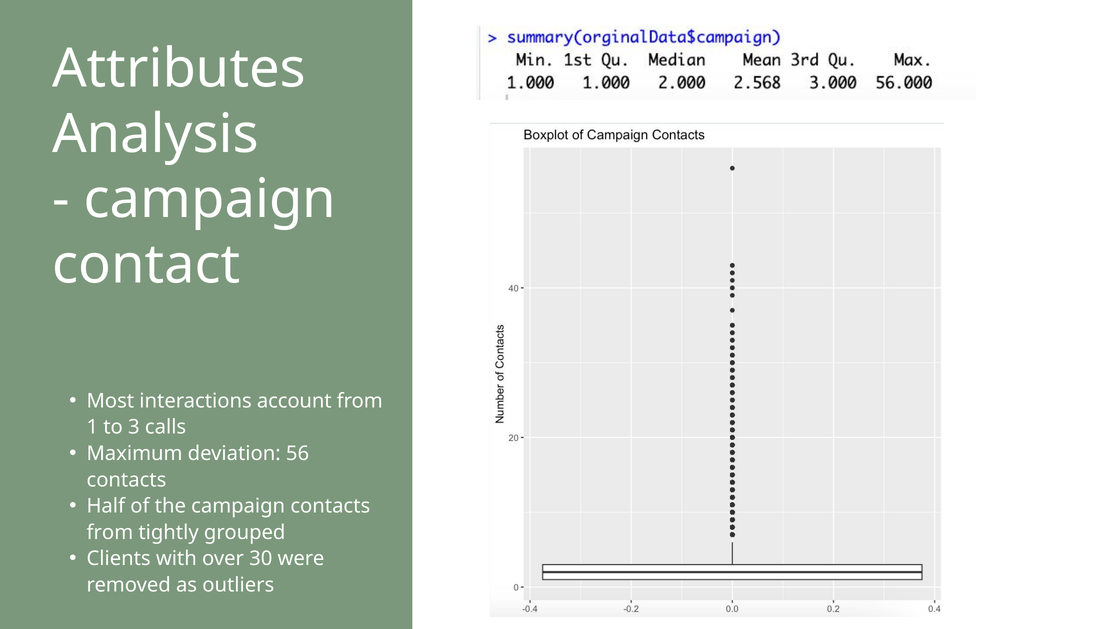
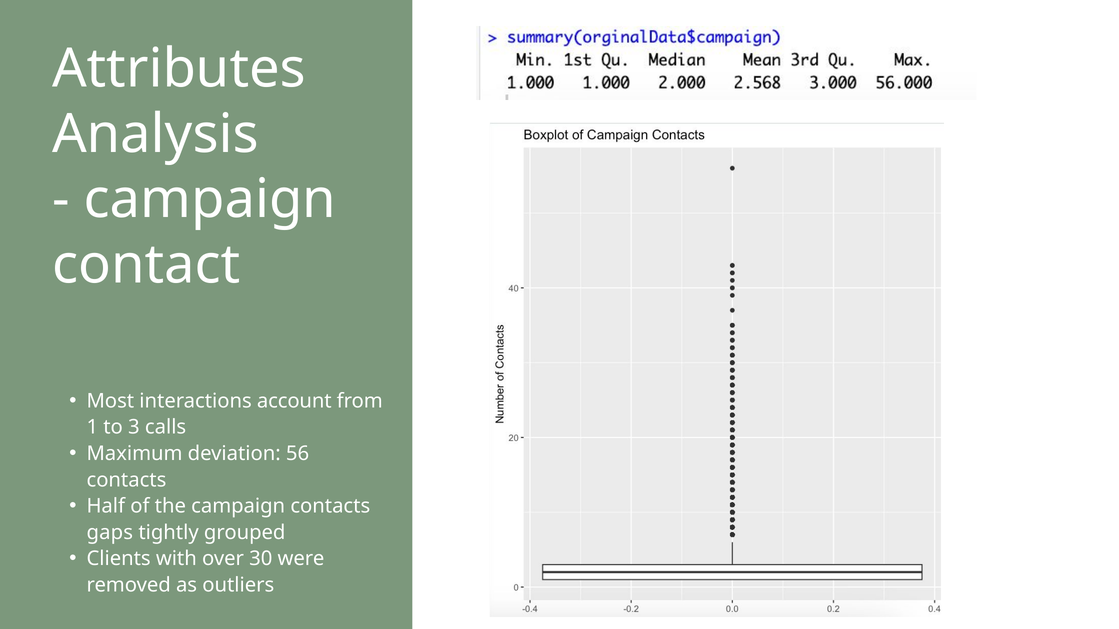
from at (110, 533): from -> gaps
